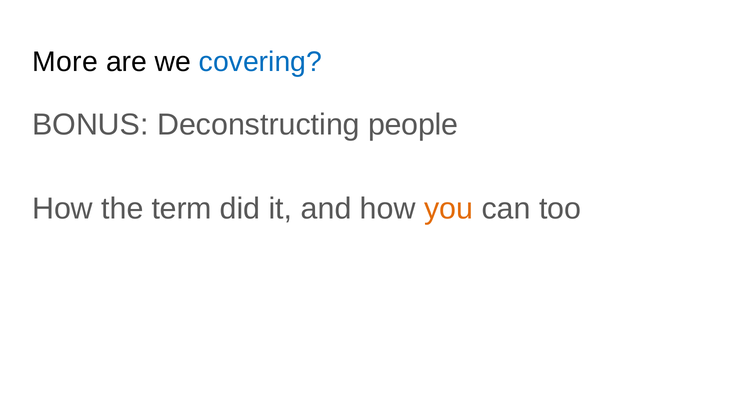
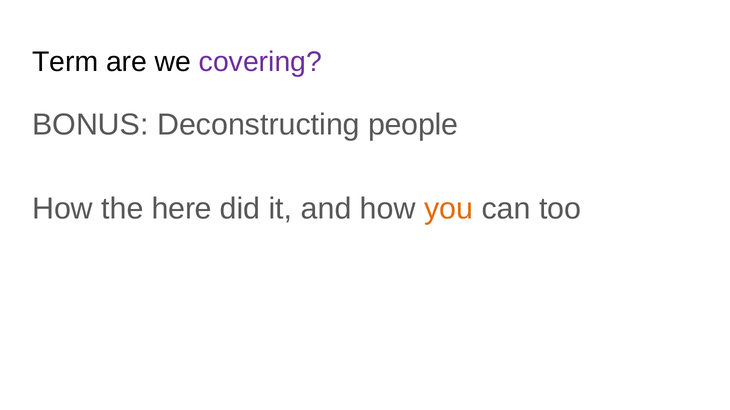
More: More -> Term
covering colour: blue -> purple
term: term -> here
